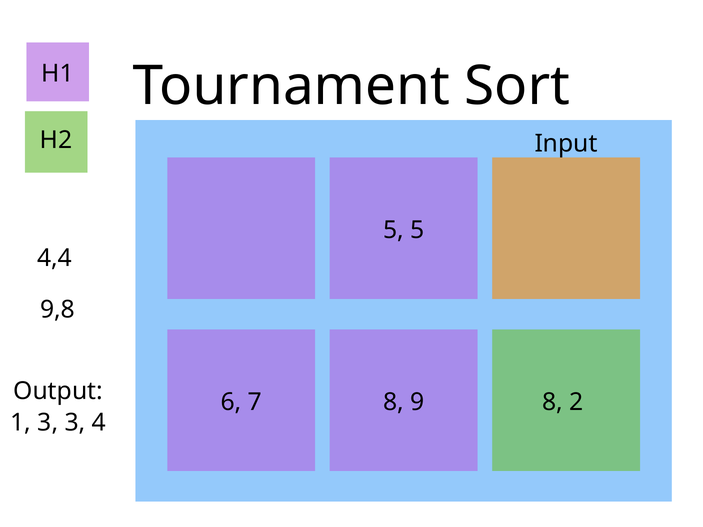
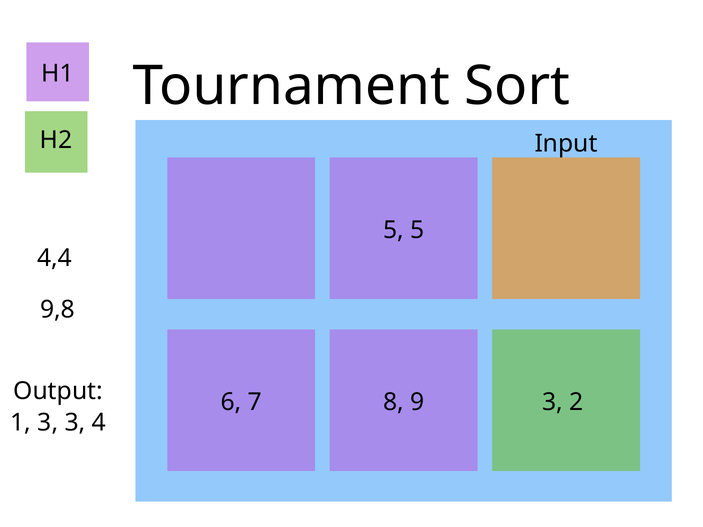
8 at (553, 402): 8 -> 3
